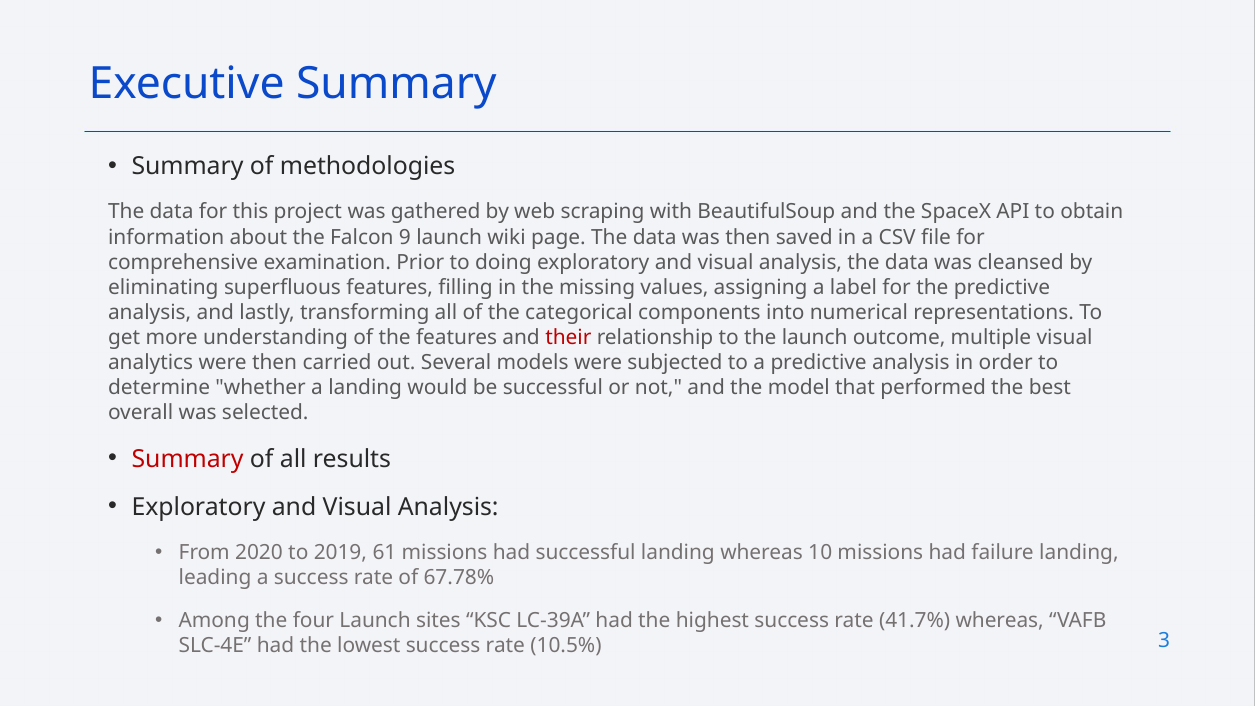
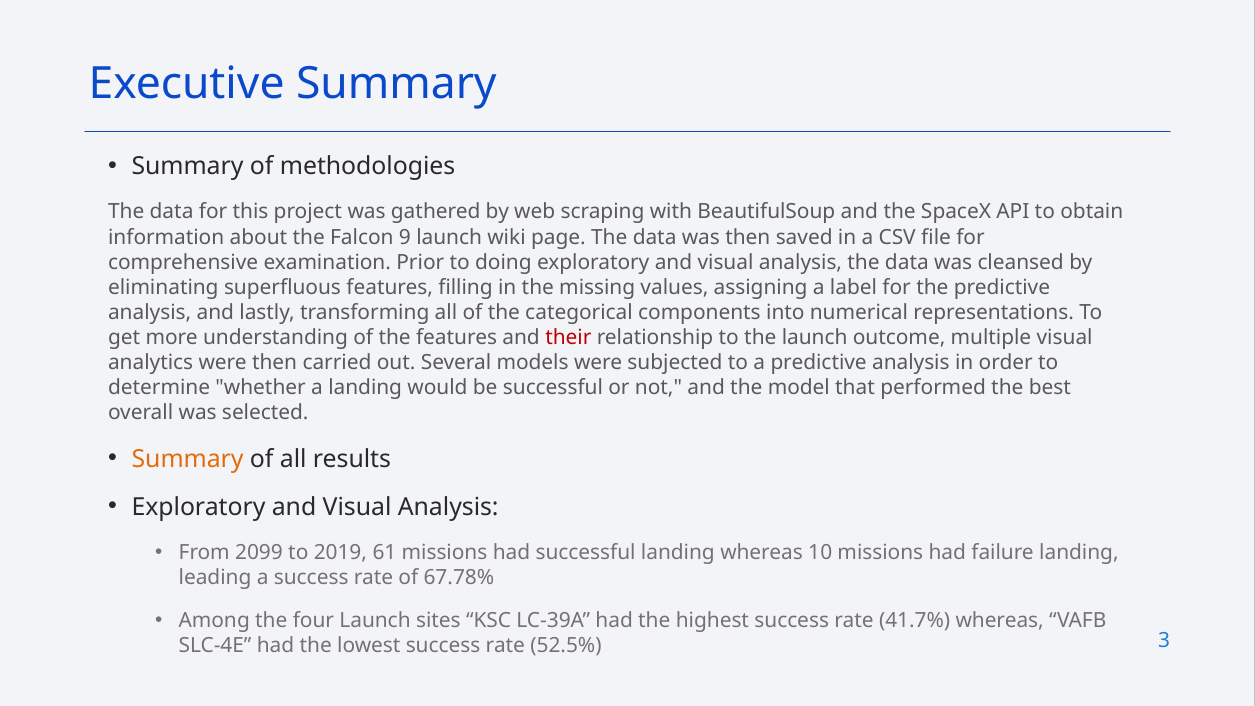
Summary at (188, 459) colour: red -> orange
2020: 2020 -> 2099
10.5%: 10.5% -> 52.5%
